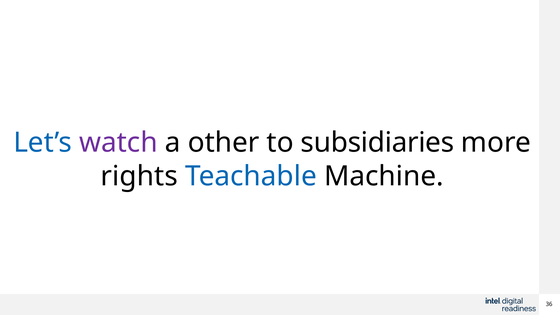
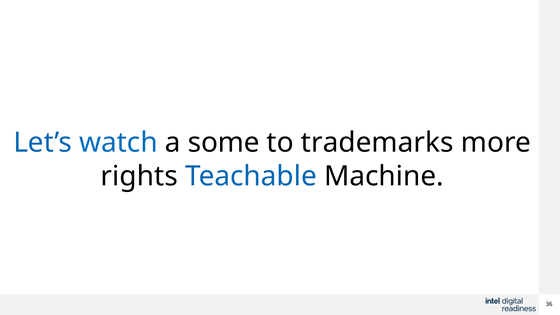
watch colour: purple -> blue
other: other -> some
subsidiaries: subsidiaries -> trademarks
